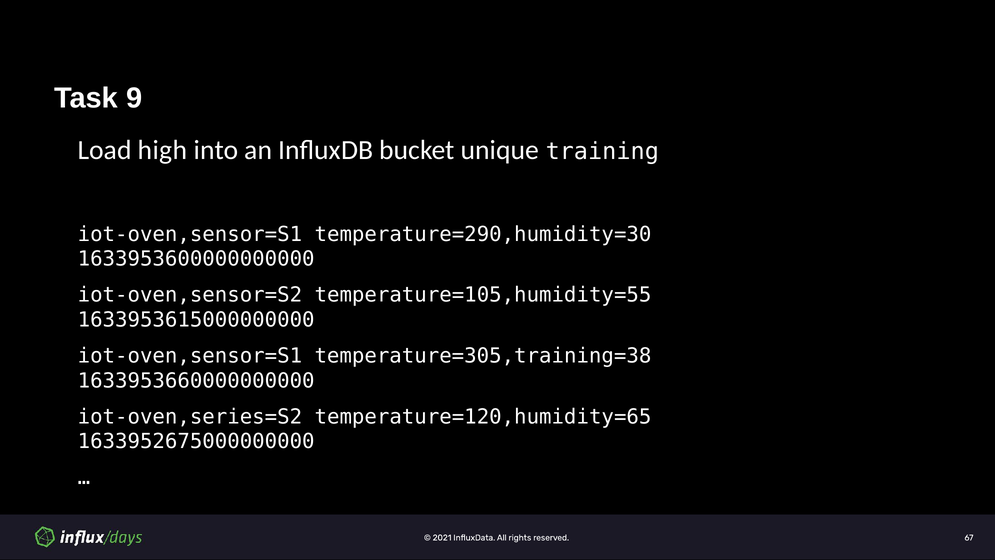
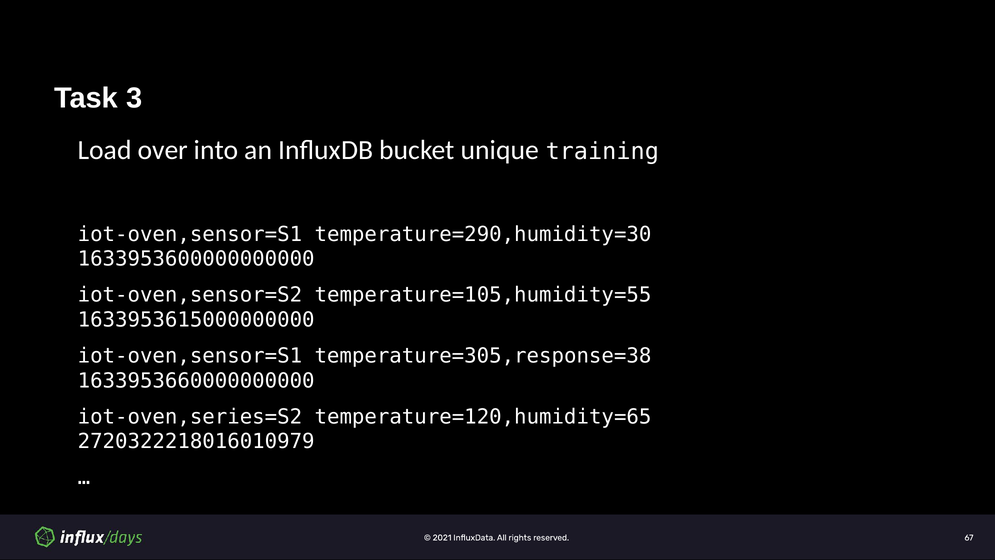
9: 9 -> 3
high: high -> over
temperature=305,training=38: temperature=305,training=38 -> temperature=305,response=38
1633952675000000000: 1633952675000000000 -> 2720322218016010979
